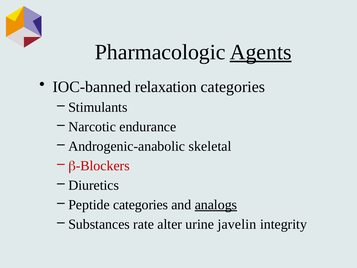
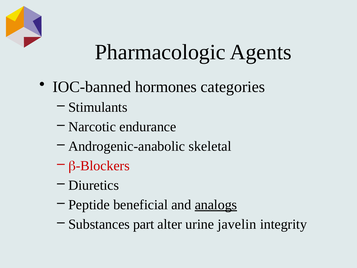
Agents underline: present -> none
relaxation: relaxation -> hormones
Peptide categories: categories -> beneficial
rate: rate -> part
